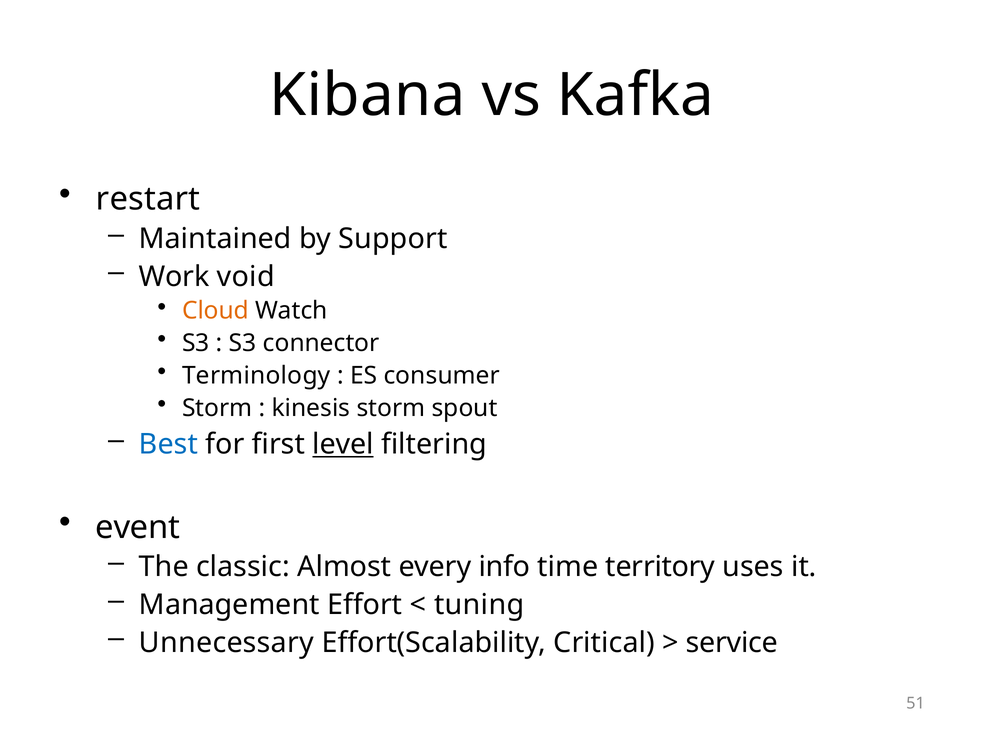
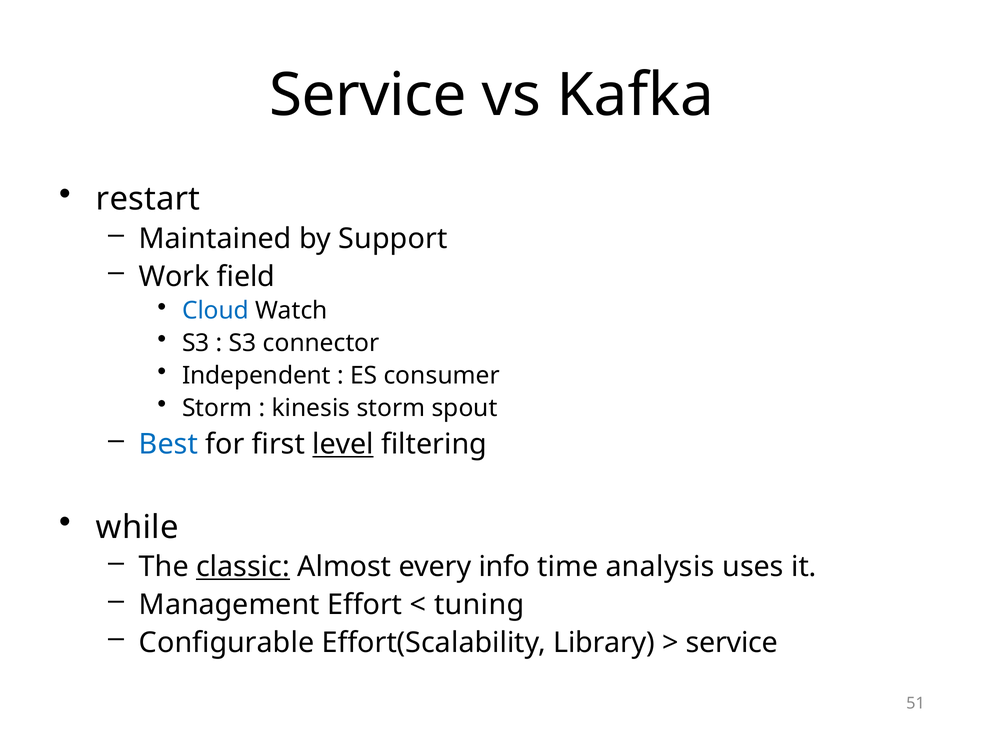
Kibana at (367, 95): Kibana -> Service
void: void -> field
Cloud colour: orange -> blue
Terminology: Terminology -> Independent
event: event -> while
classic underline: none -> present
territory: territory -> analysis
Unnecessary: Unnecessary -> Configurable
Critical: Critical -> Library
